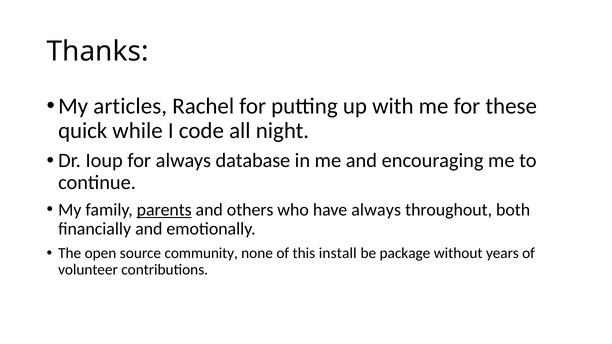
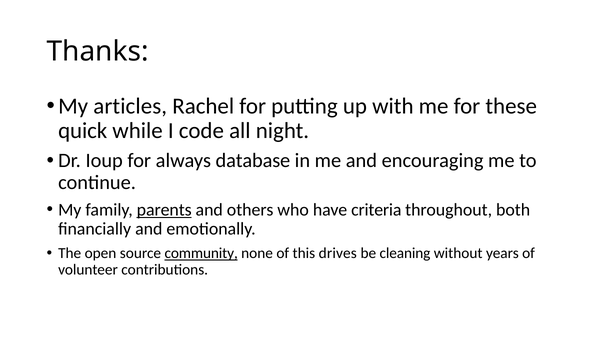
have always: always -> criteria
community underline: none -> present
install: install -> drives
package: package -> cleaning
